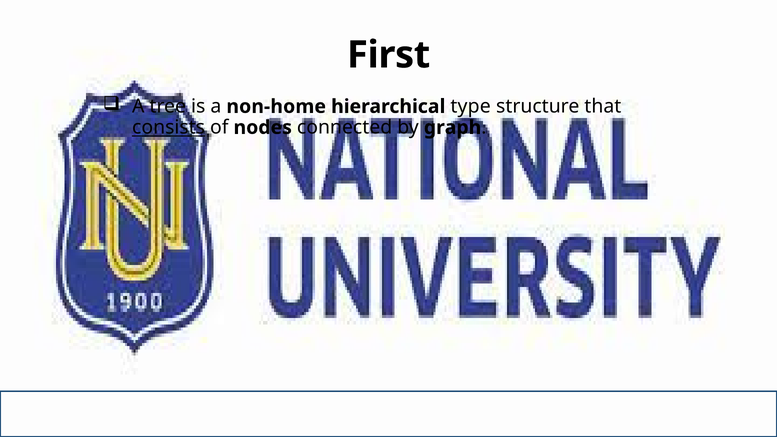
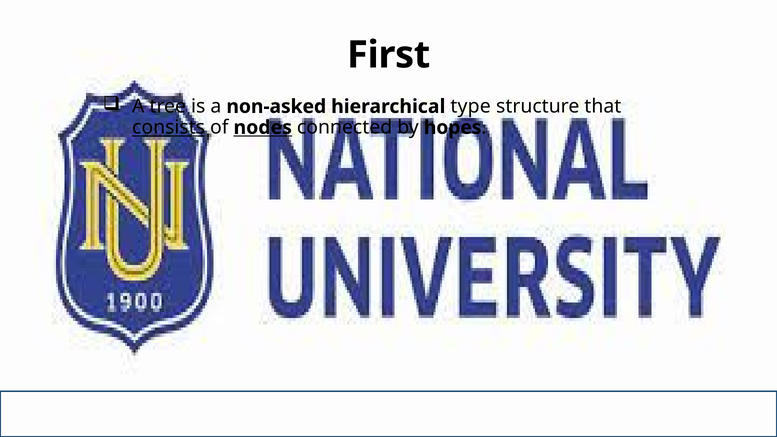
non-home: non-home -> non-asked
nodes underline: none -> present
graph: graph -> hopes
